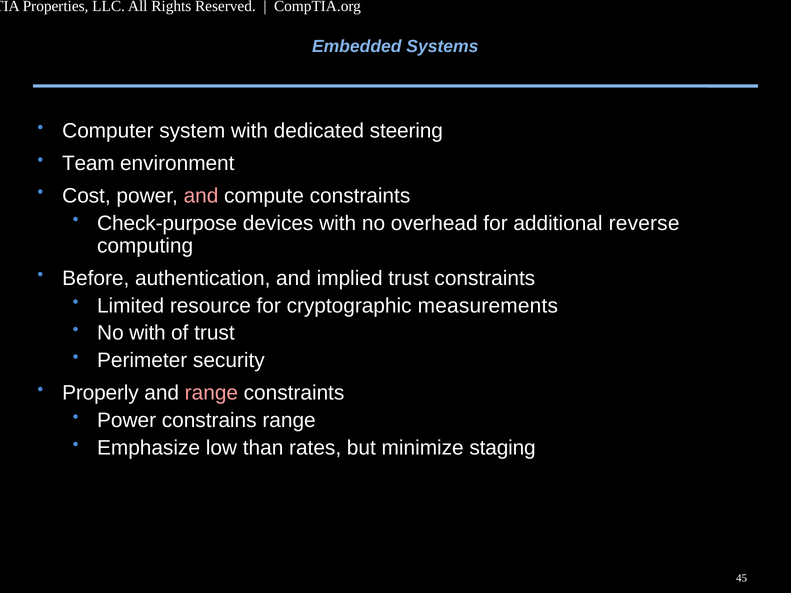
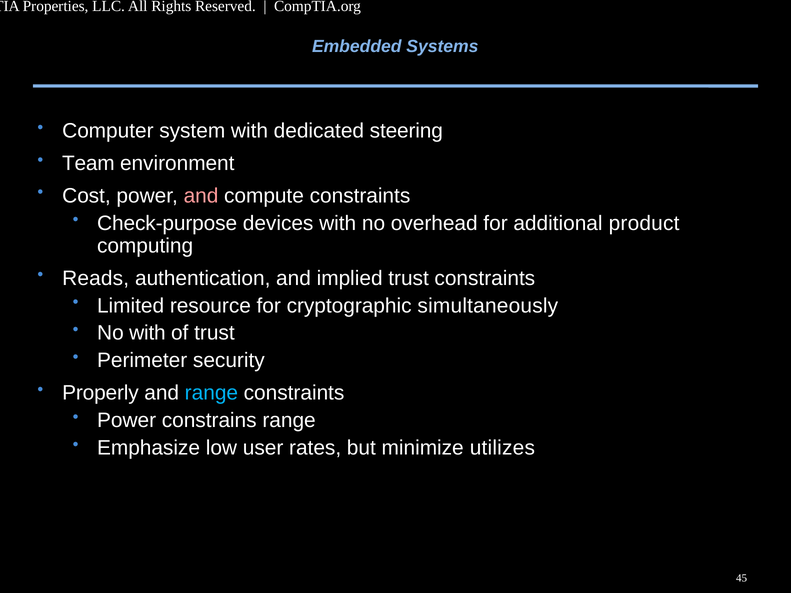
reverse: reverse -> product
Before: Before -> Reads
measurements: measurements -> simultaneously
range at (211, 393) colour: pink -> light blue
than: than -> user
staging: staging -> utilizes
